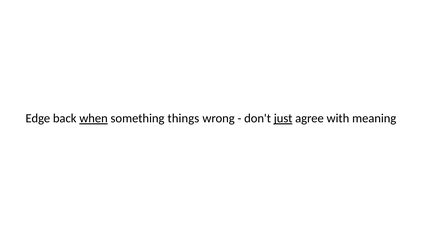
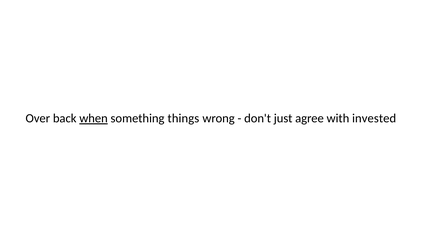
Edge: Edge -> Over
just underline: present -> none
meaning: meaning -> invested
